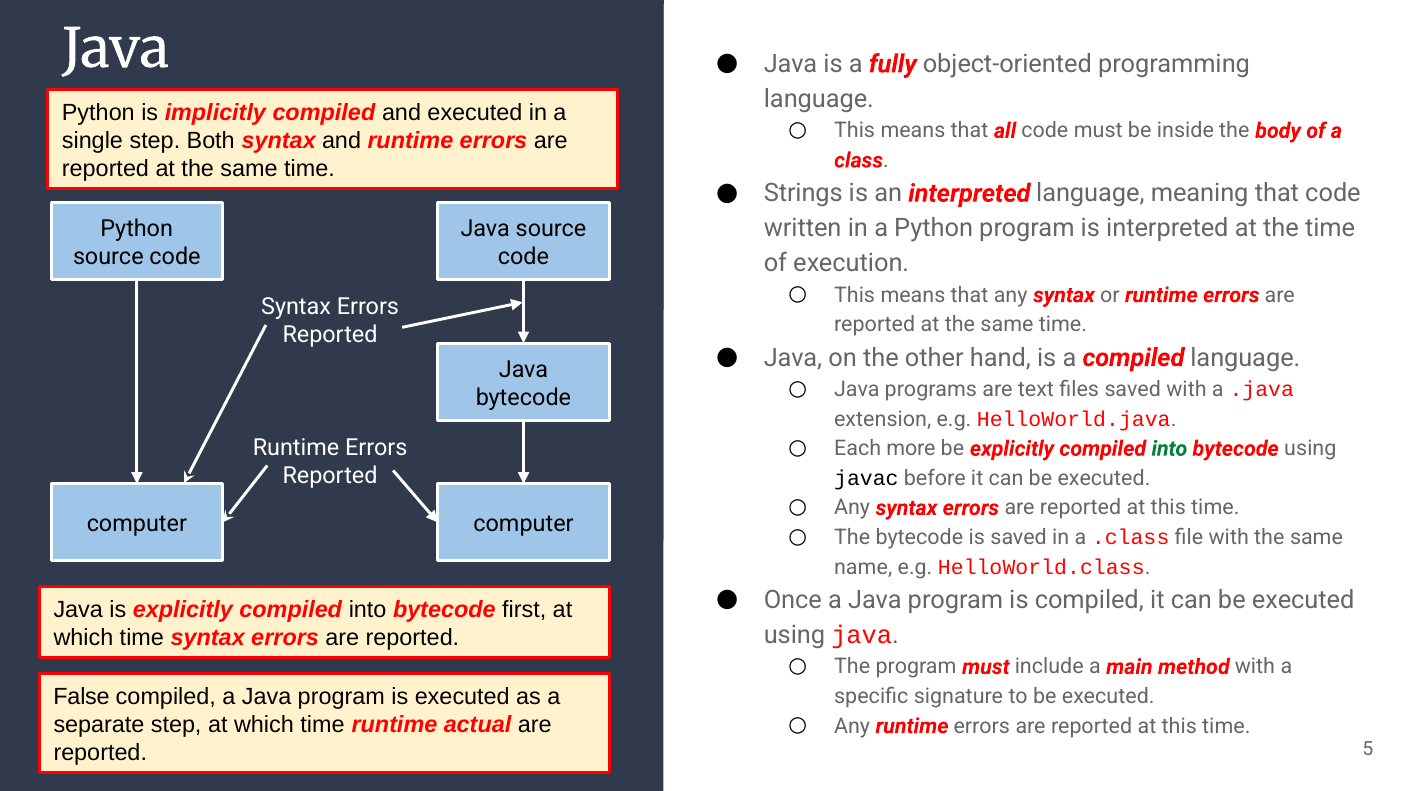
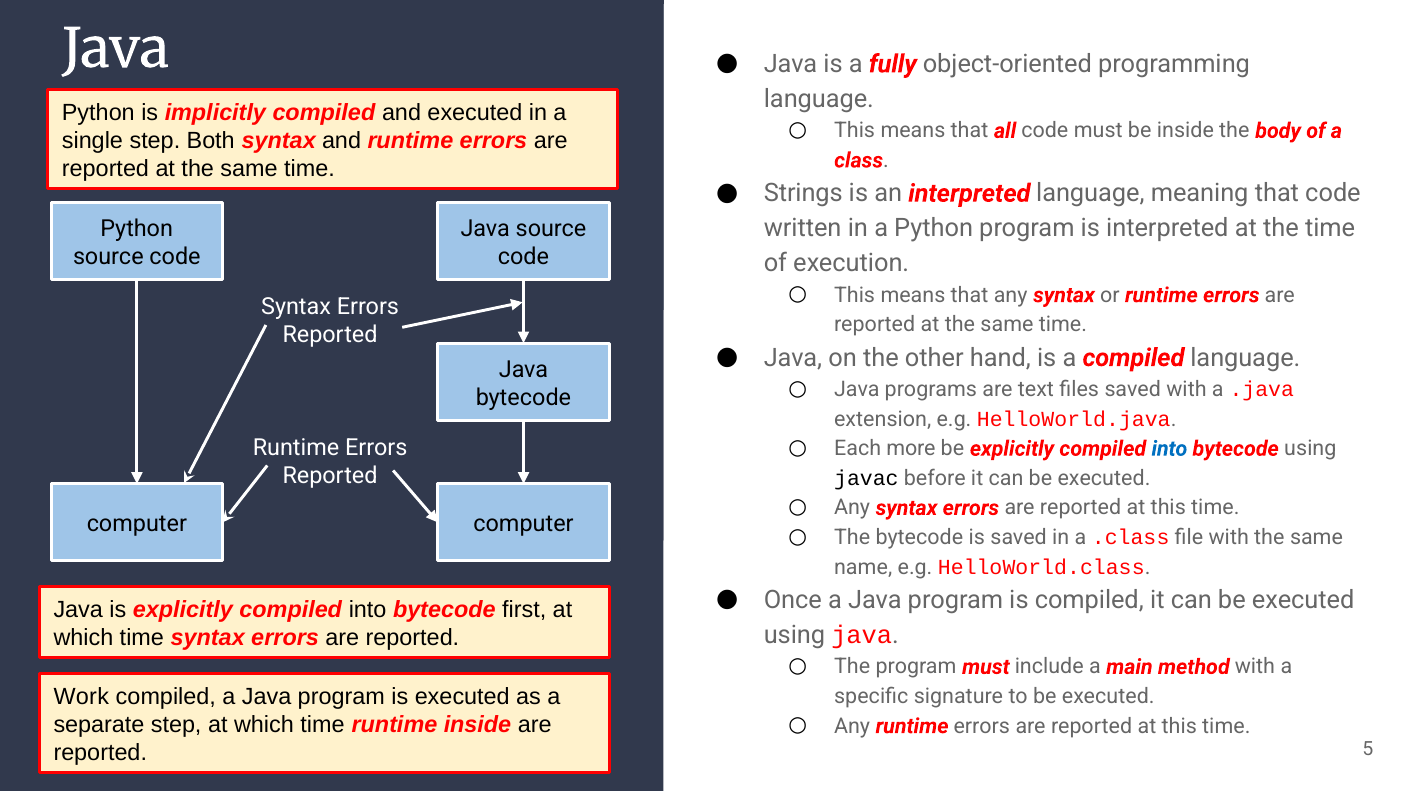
into at (1169, 449) colour: green -> blue
False: False -> Work
runtime actual: actual -> inside
